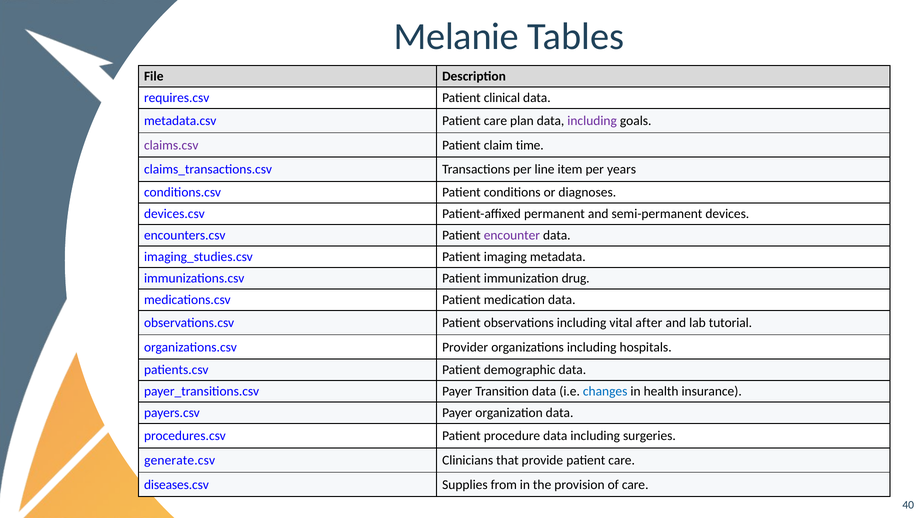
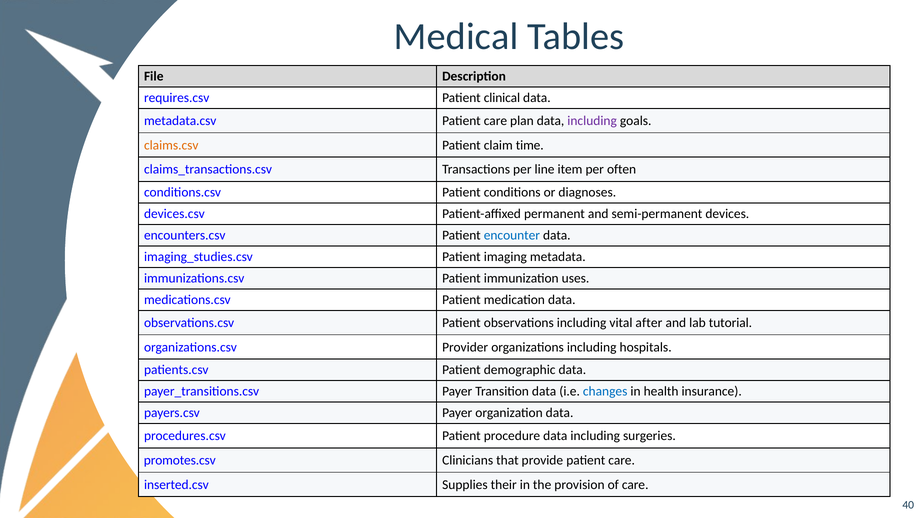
Melanie: Melanie -> Medical
claims.csv colour: purple -> orange
years: years -> often
encounter colour: purple -> blue
drug: drug -> uses
generate.csv: generate.csv -> promotes.csv
diseases.csv: diseases.csv -> inserted.csv
from: from -> their
